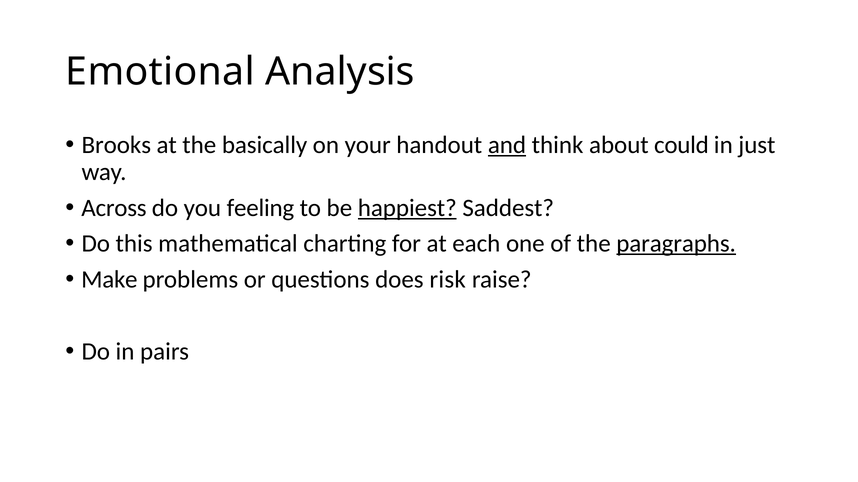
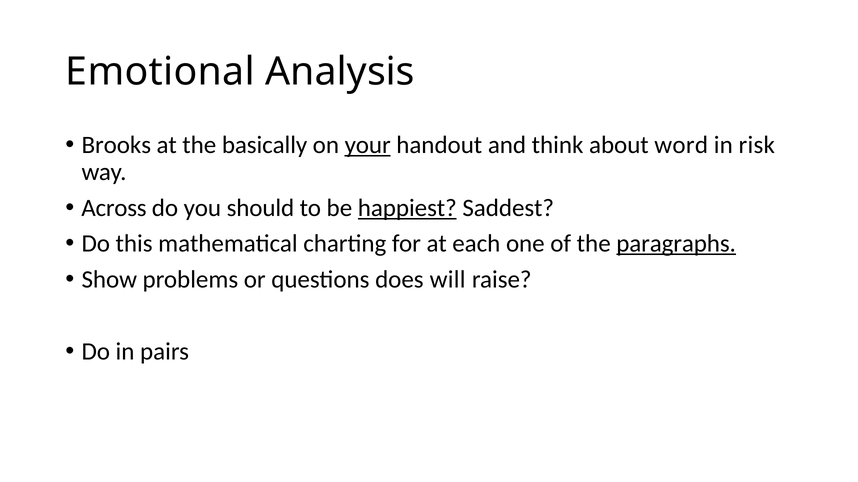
your underline: none -> present
and underline: present -> none
could: could -> word
just: just -> risk
feeling: feeling -> should
Make: Make -> Show
risk: risk -> will
